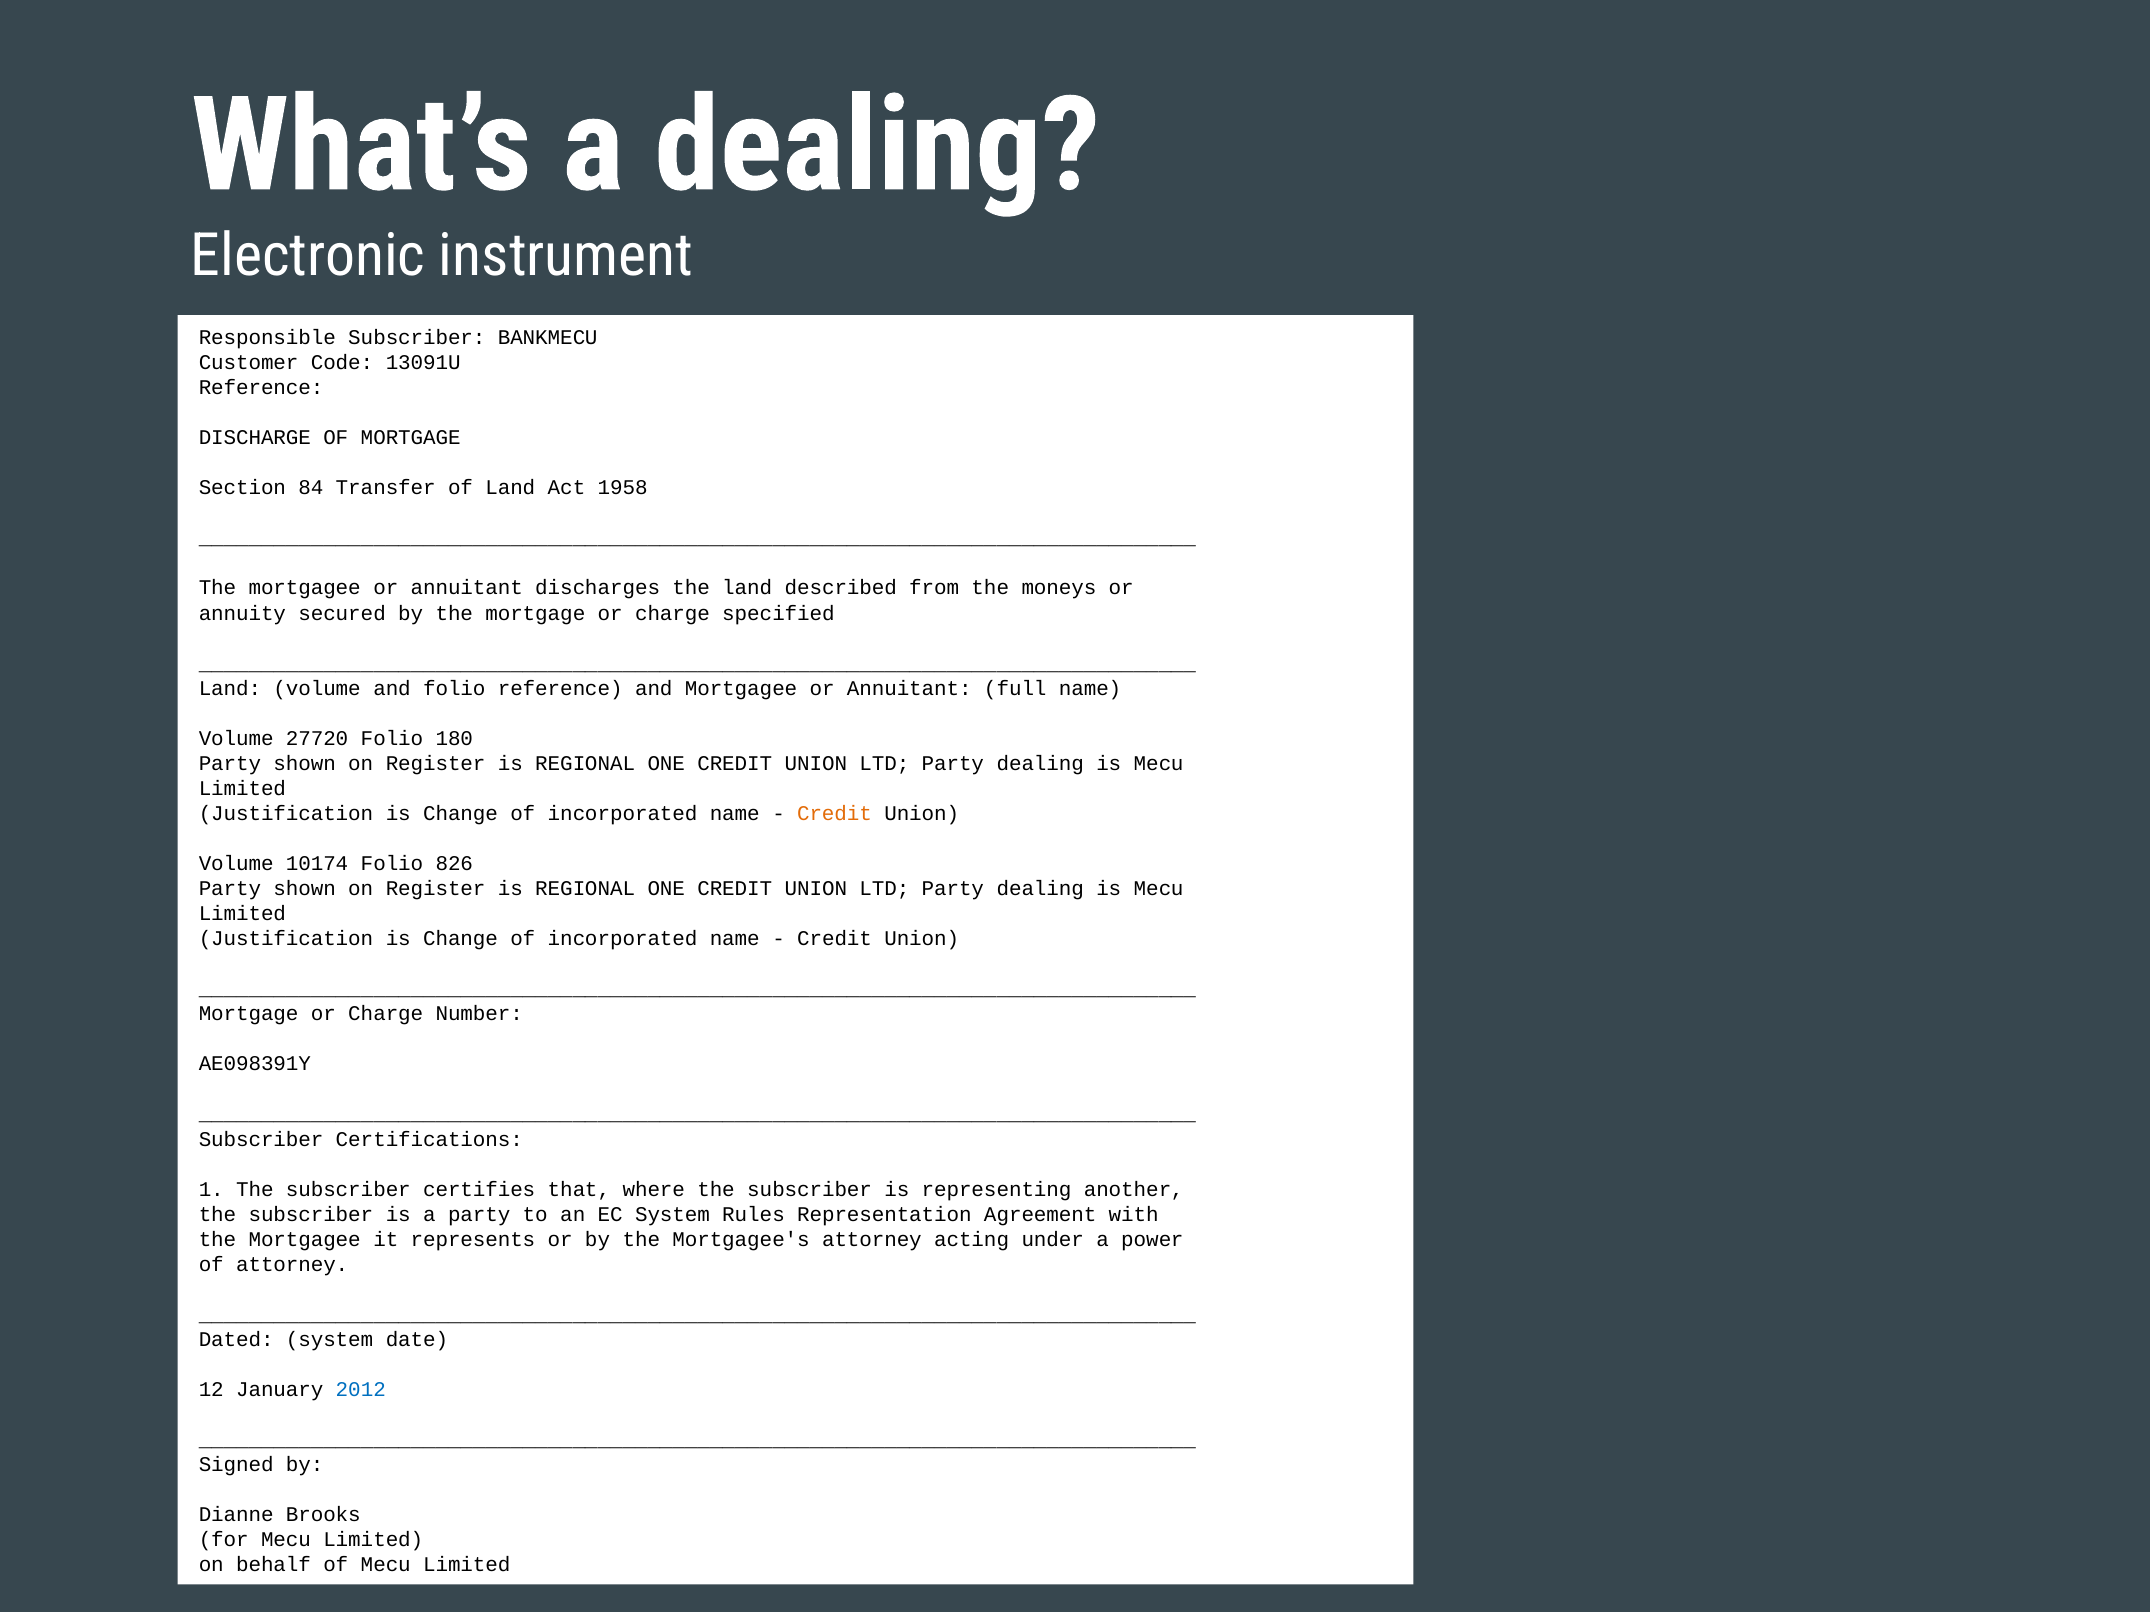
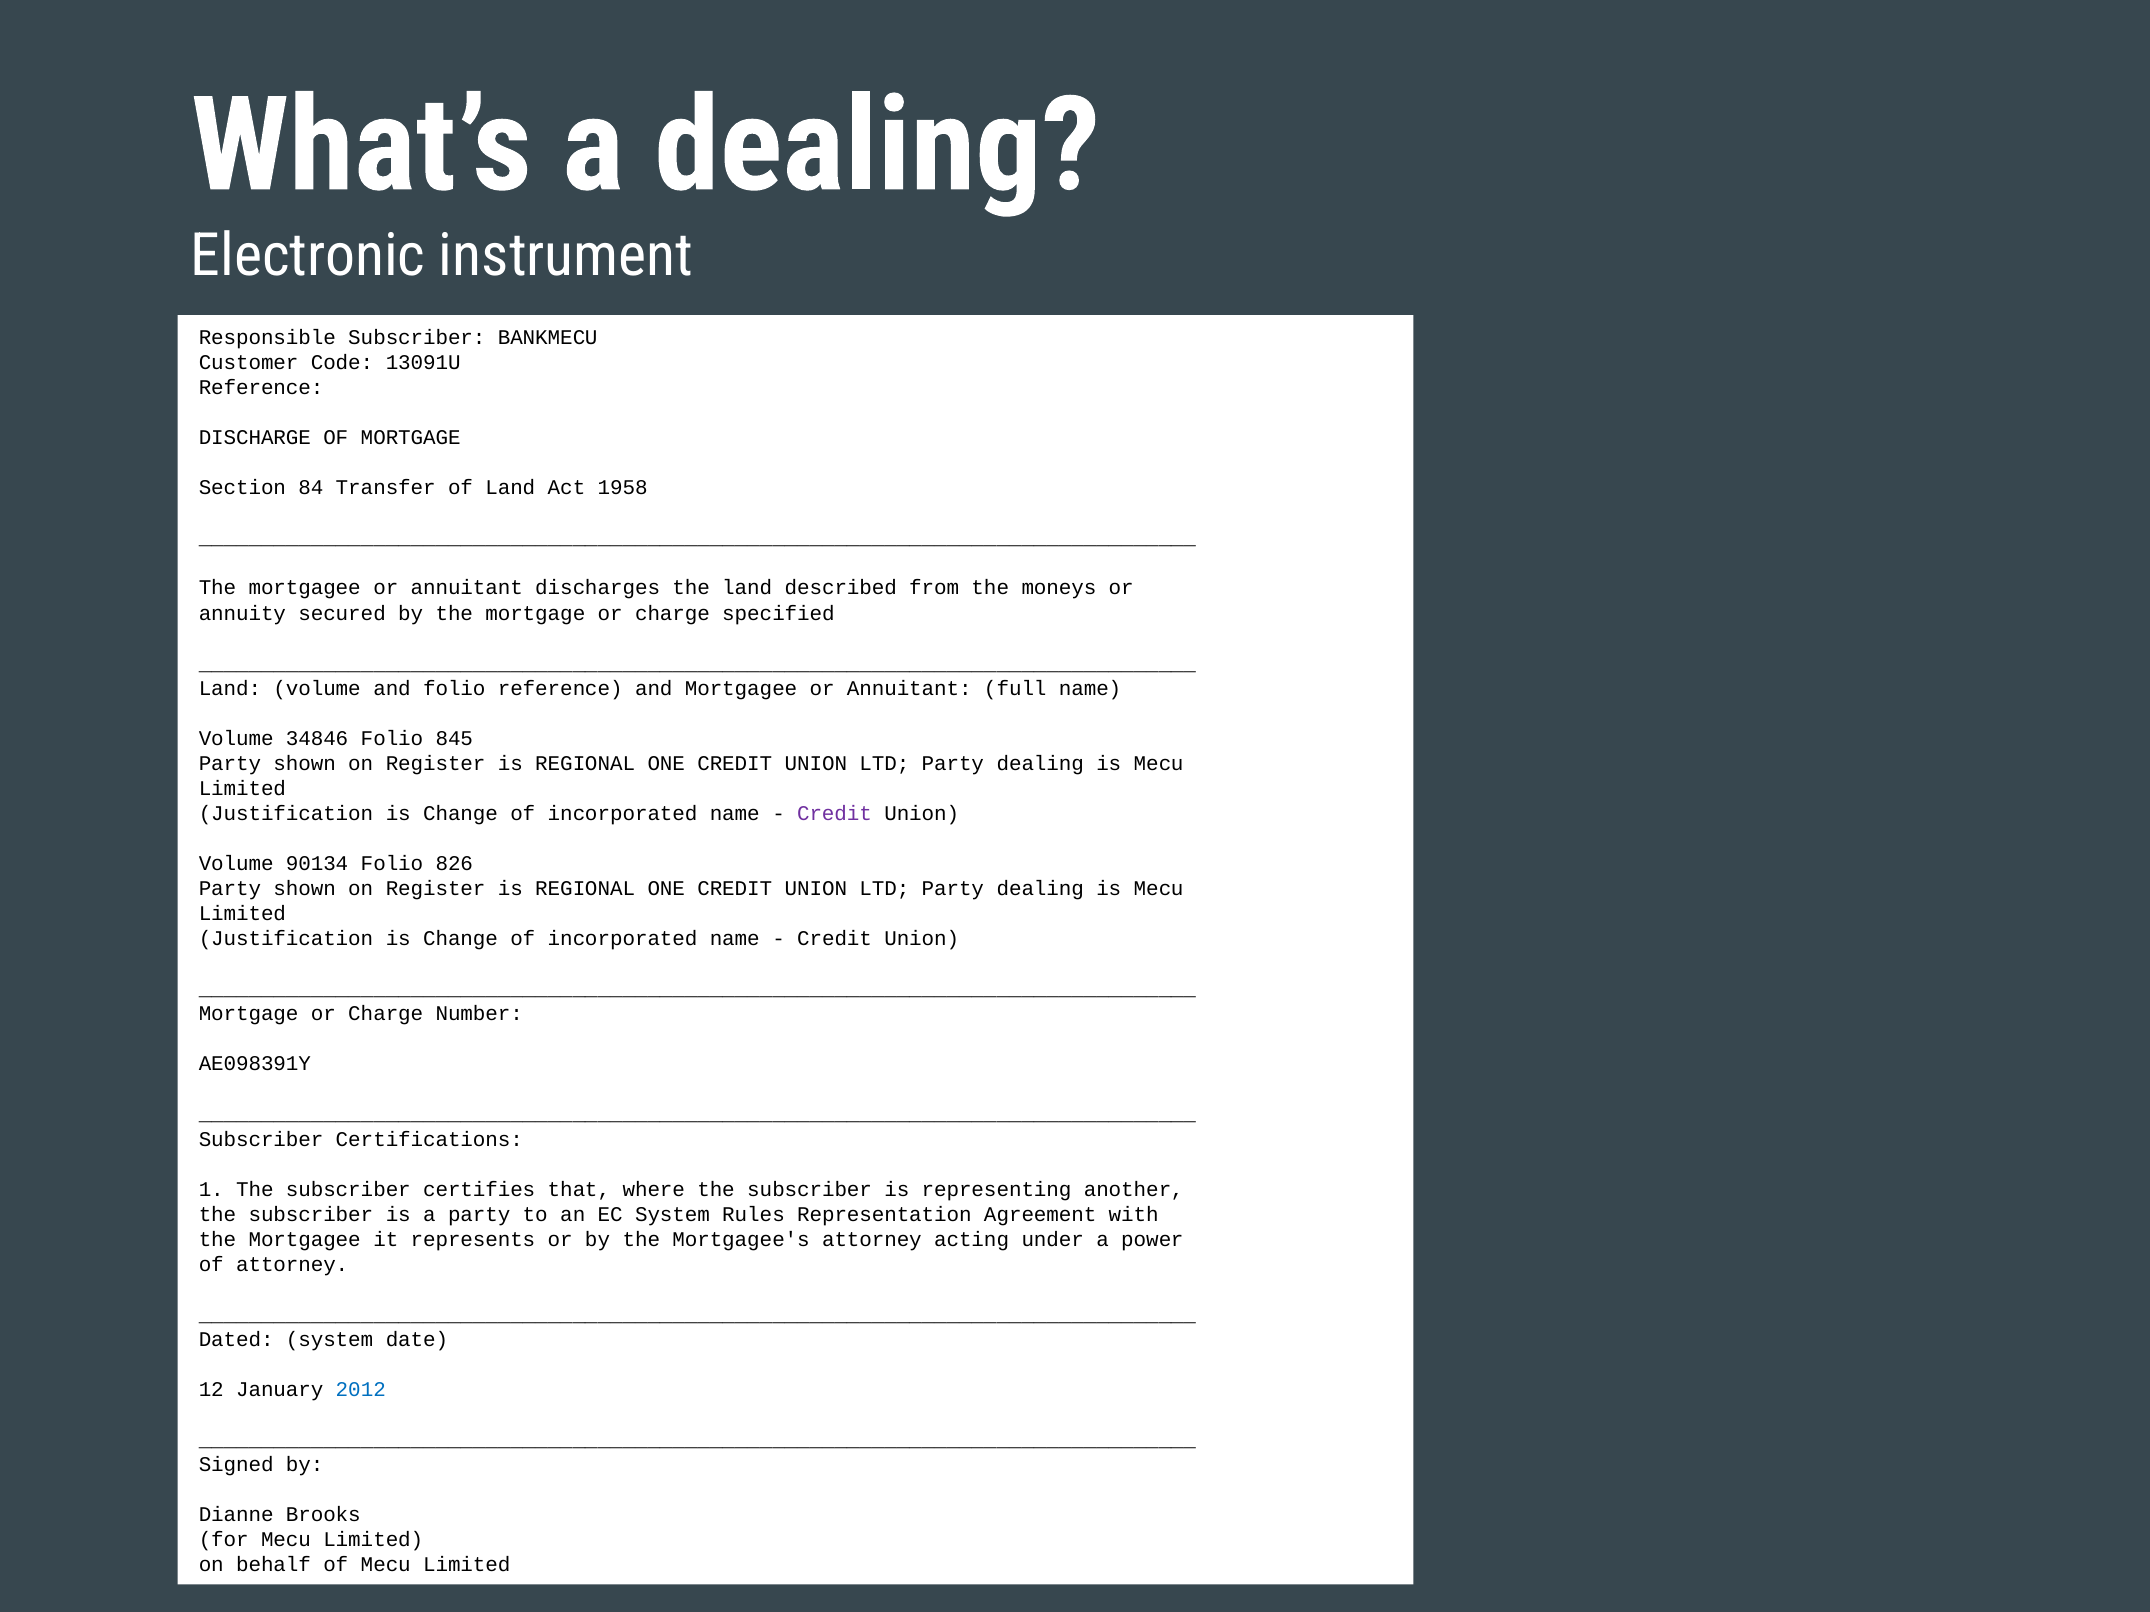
27720: 27720 -> 34846
180: 180 -> 845
Credit at (834, 814) colour: orange -> purple
10174: 10174 -> 90134
